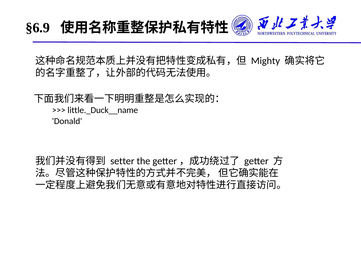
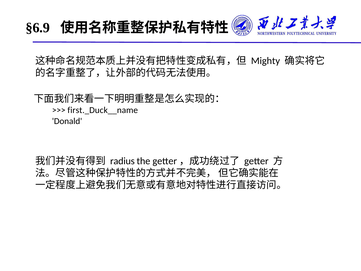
little._Duck__name: little._Duck__name -> first._Duck__name
setter: setter -> radius
